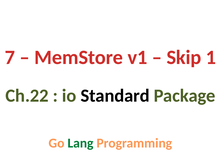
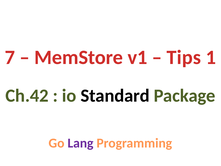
Skip: Skip -> Tips
Ch.22: Ch.22 -> Ch.42
Lang colour: green -> purple
